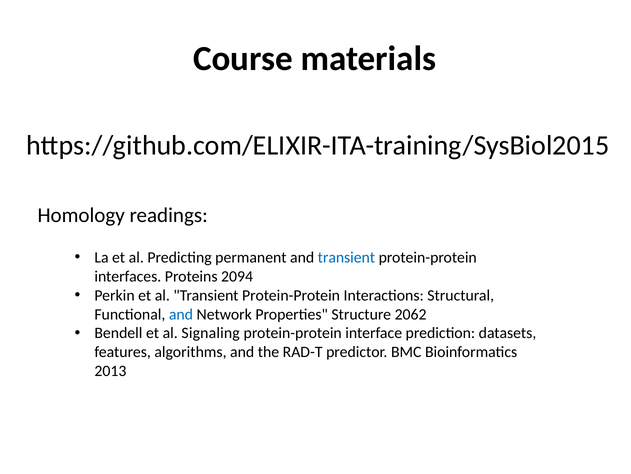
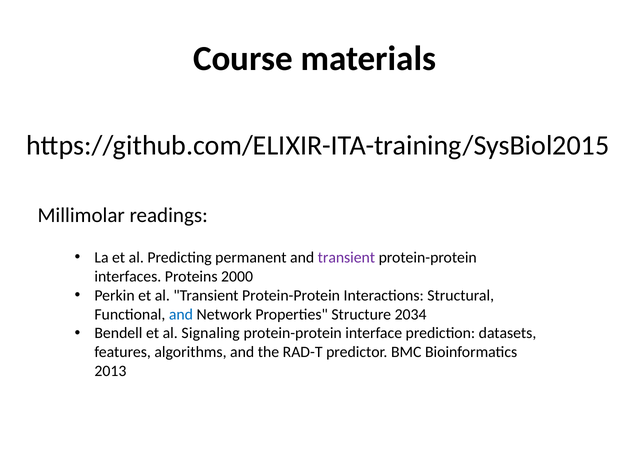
Homology: Homology -> Millimolar
transient at (346, 257) colour: blue -> purple
2094: 2094 -> 2000
2062: 2062 -> 2034
